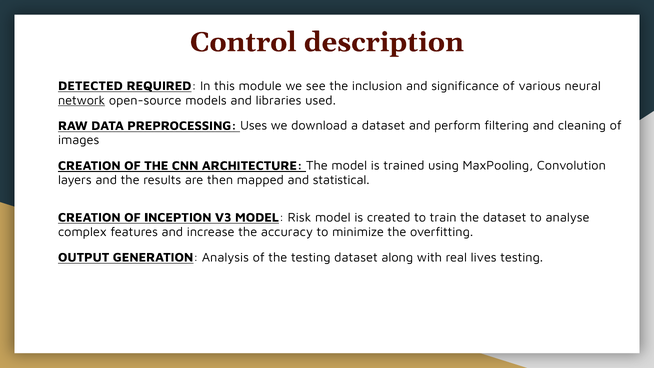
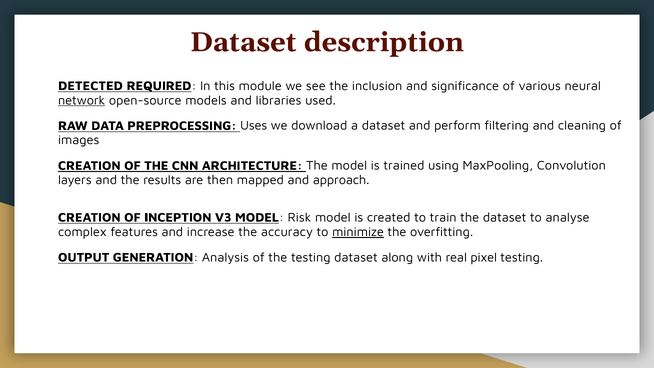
Control at (243, 42): Control -> Dataset
statistical: statistical -> approach
minimize underline: none -> present
lives: lives -> pixel
